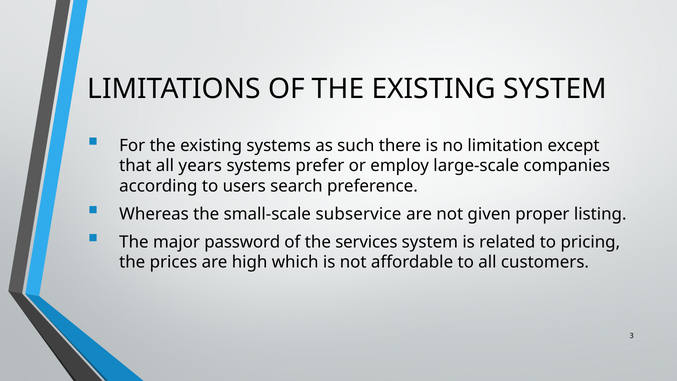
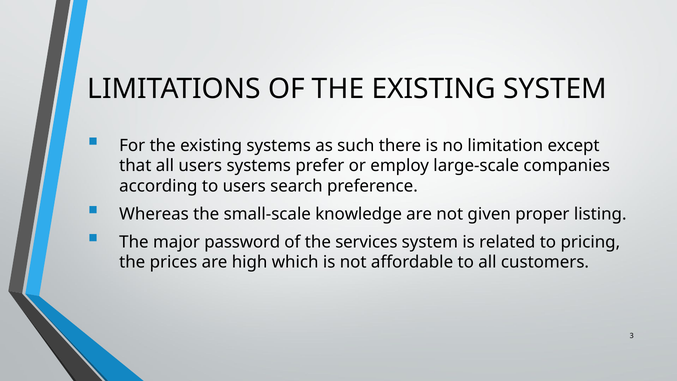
all years: years -> users
subservice: subservice -> knowledge
